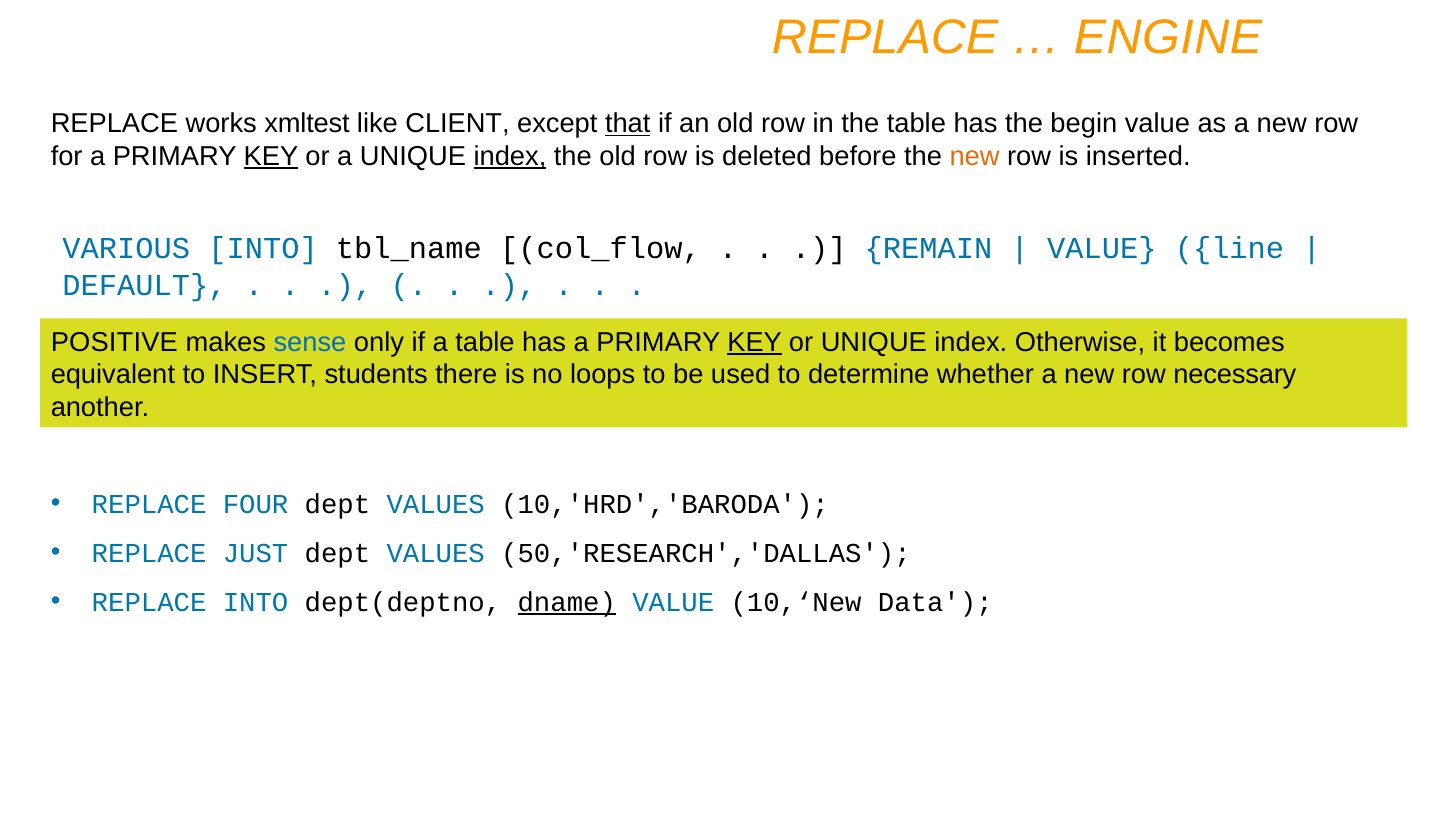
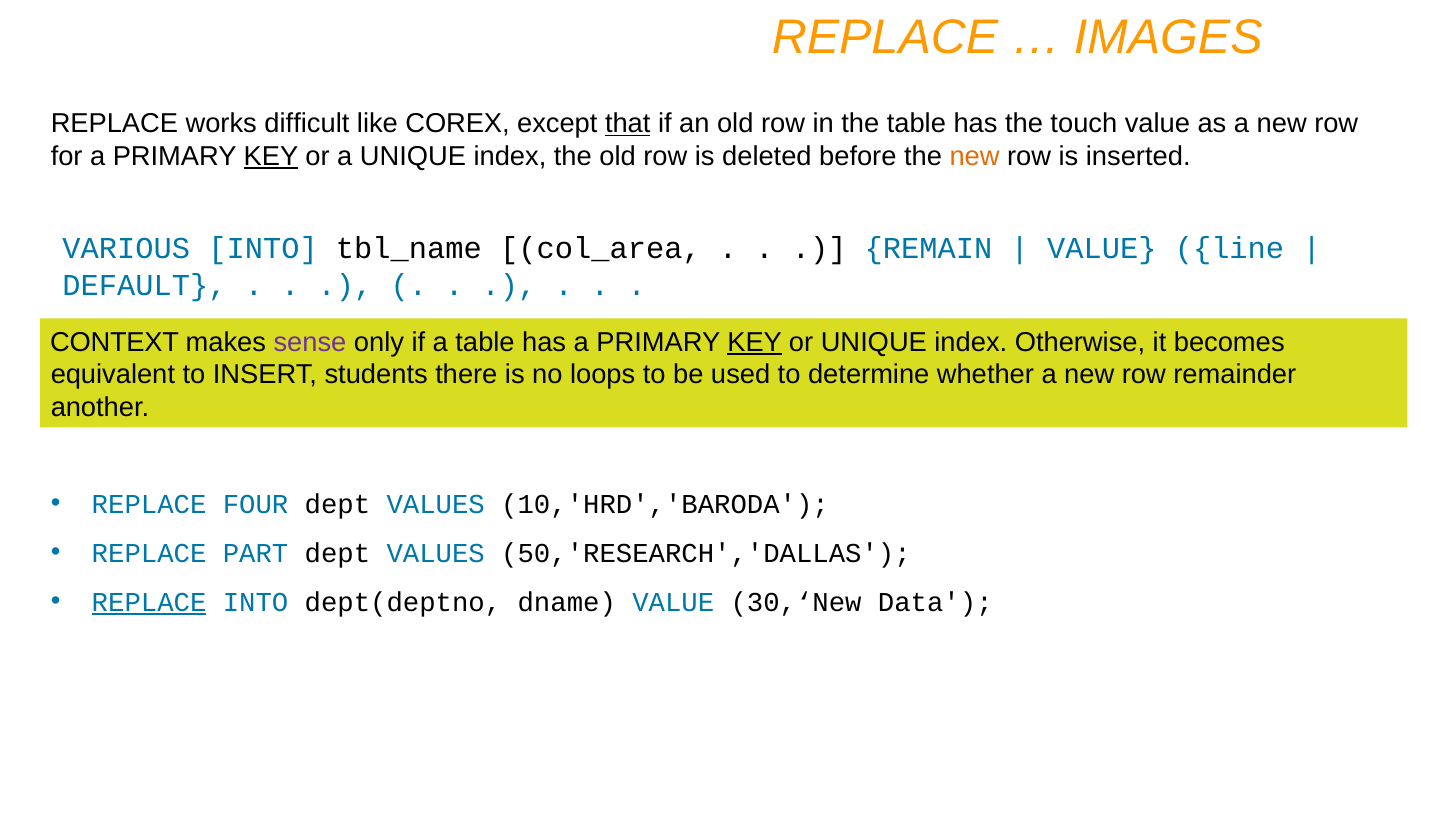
ENGINE: ENGINE -> IMAGES
xmltest: xmltest -> difficult
CLIENT: CLIENT -> COREX
begin: begin -> touch
index at (510, 156) underline: present -> none
col_flow: col_flow -> col_area
POSITIVE: POSITIVE -> CONTEXT
sense colour: blue -> purple
necessary: necessary -> remainder
JUST: JUST -> PART
REPLACE at (149, 602) underline: none -> present
dname underline: present -> none
10,‘New: 10,‘New -> 30,‘New
